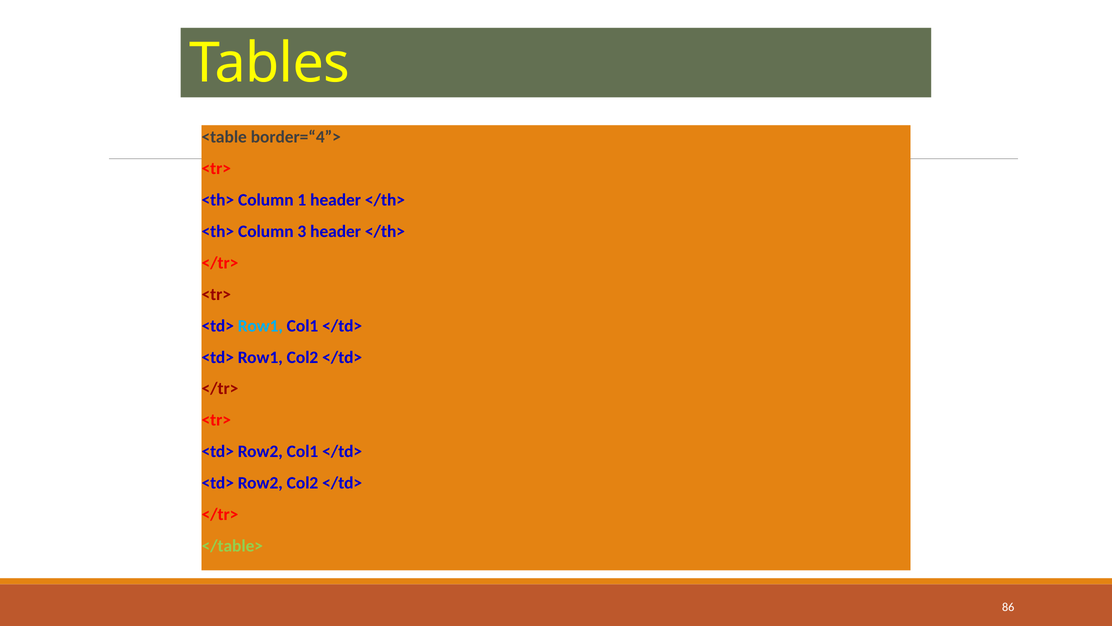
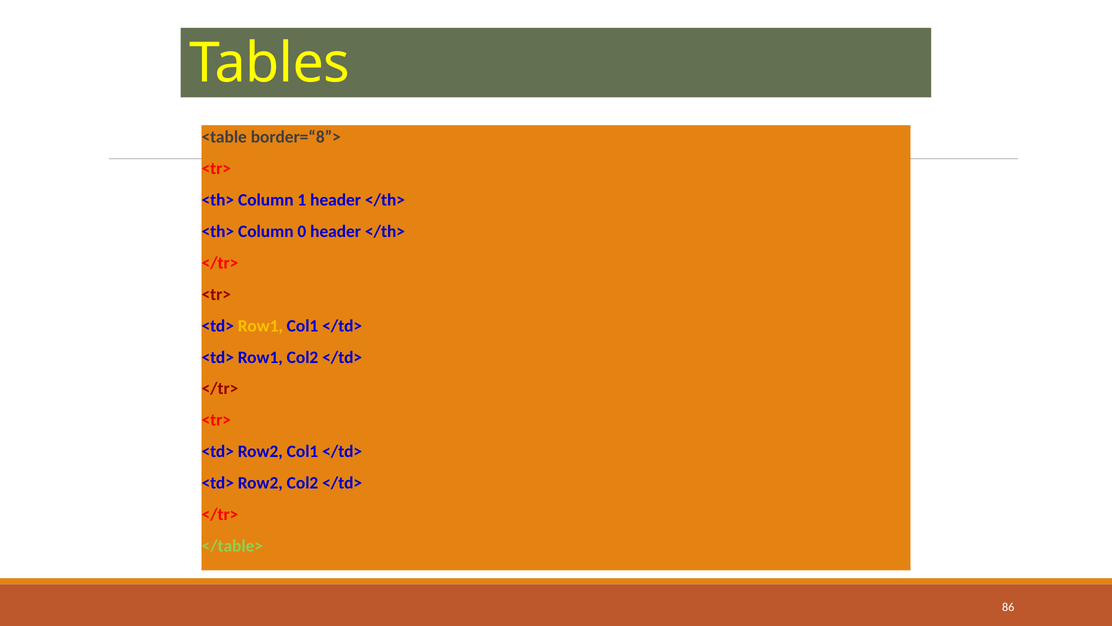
border=“4”>: border=“4”> -> border=“8”>
3: 3 -> 0
Row1 at (260, 326) colour: light blue -> yellow
